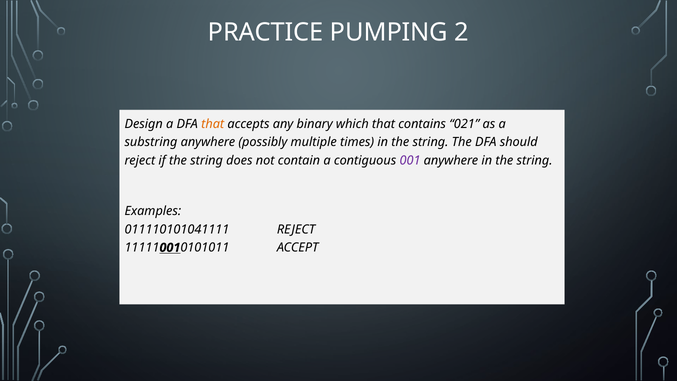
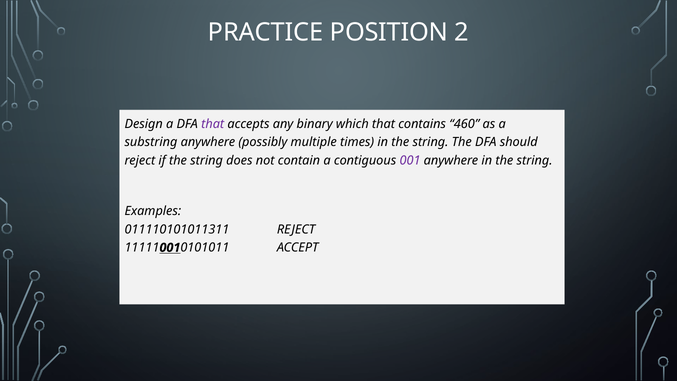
PUMPING: PUMPING -> POSITION
that at (213, 124) colour: orange -> purple
021: 021 -> 460
011110101041111: 011110101041111 -> 011110101011311
